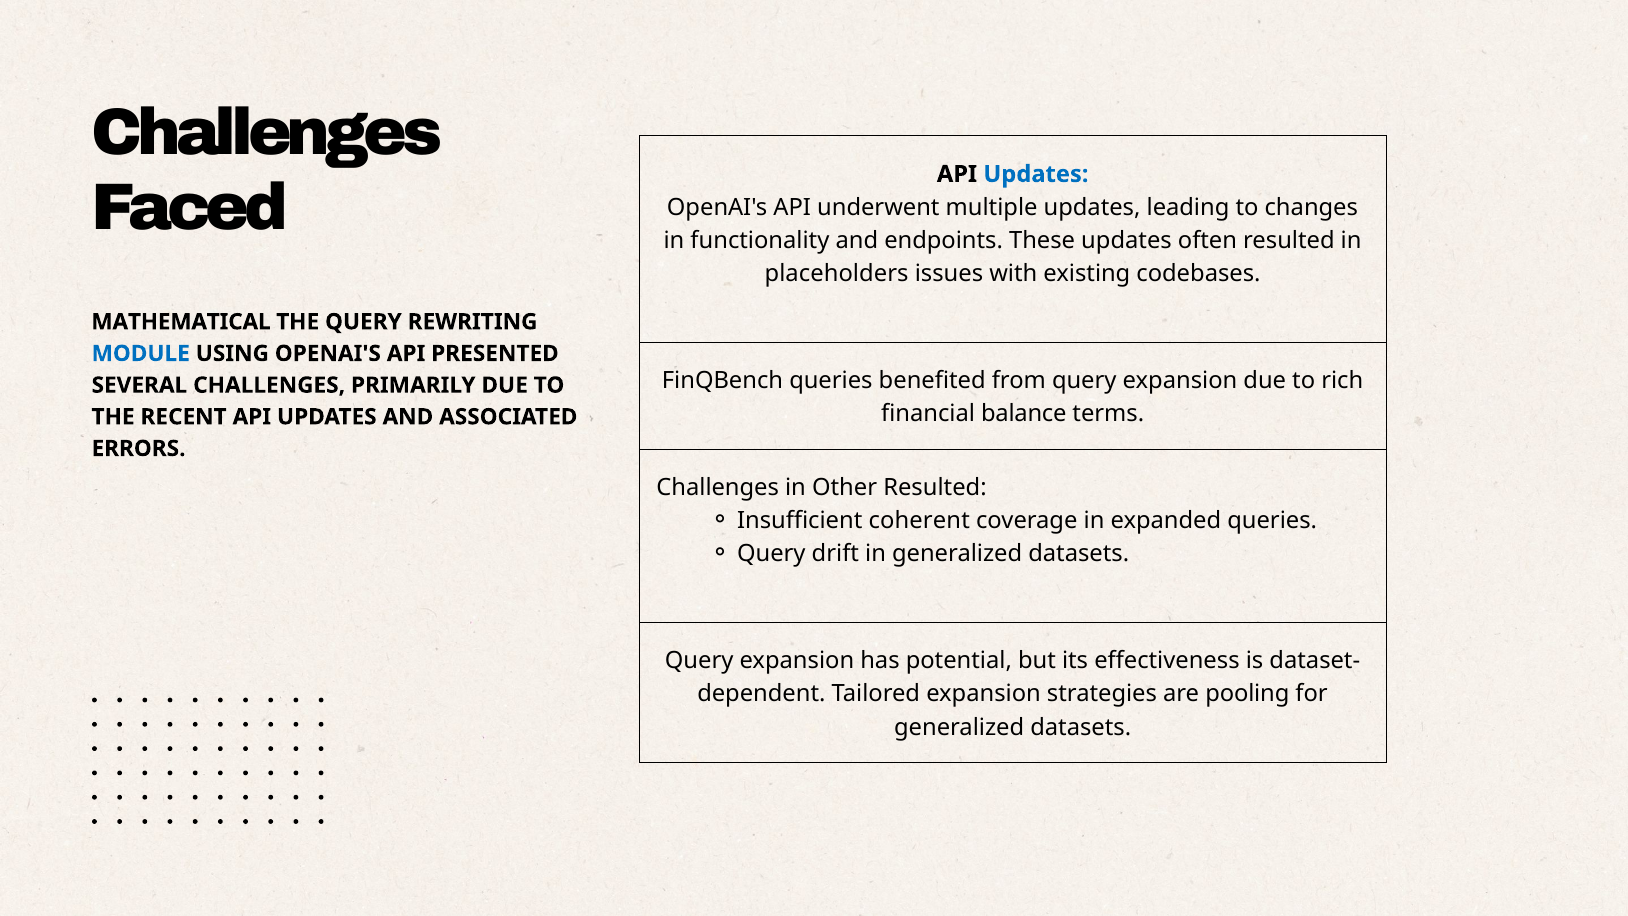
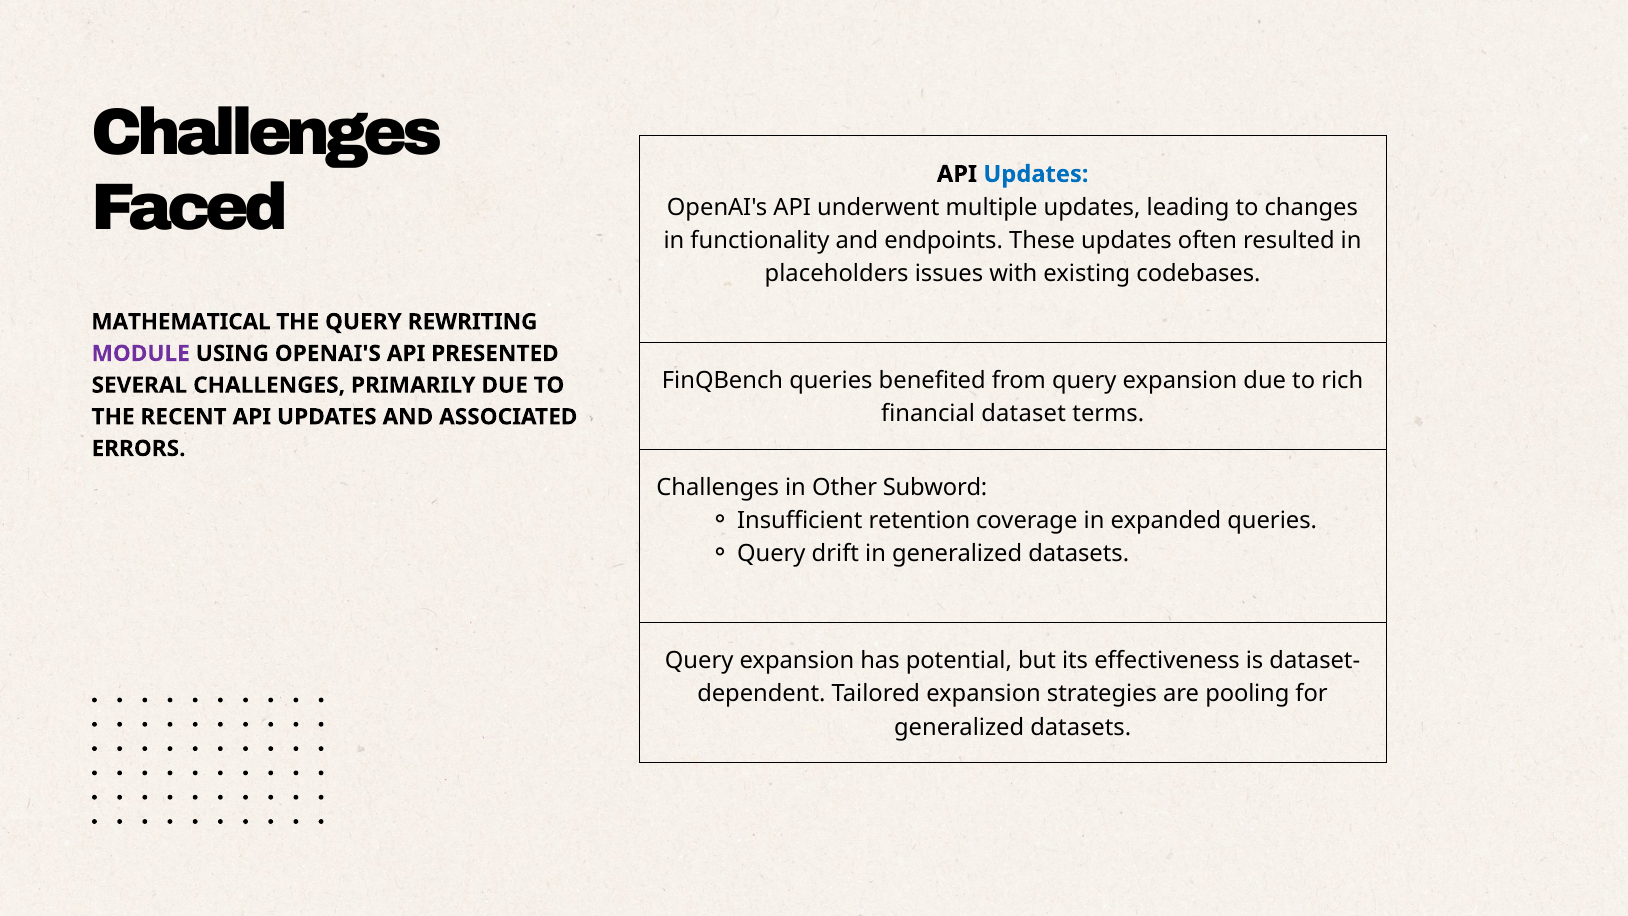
MODULE colour: blue -> purple
balance: balance -> dataset
Other Resulted: Resulted -> Subword
coherent: coherent -> retention
